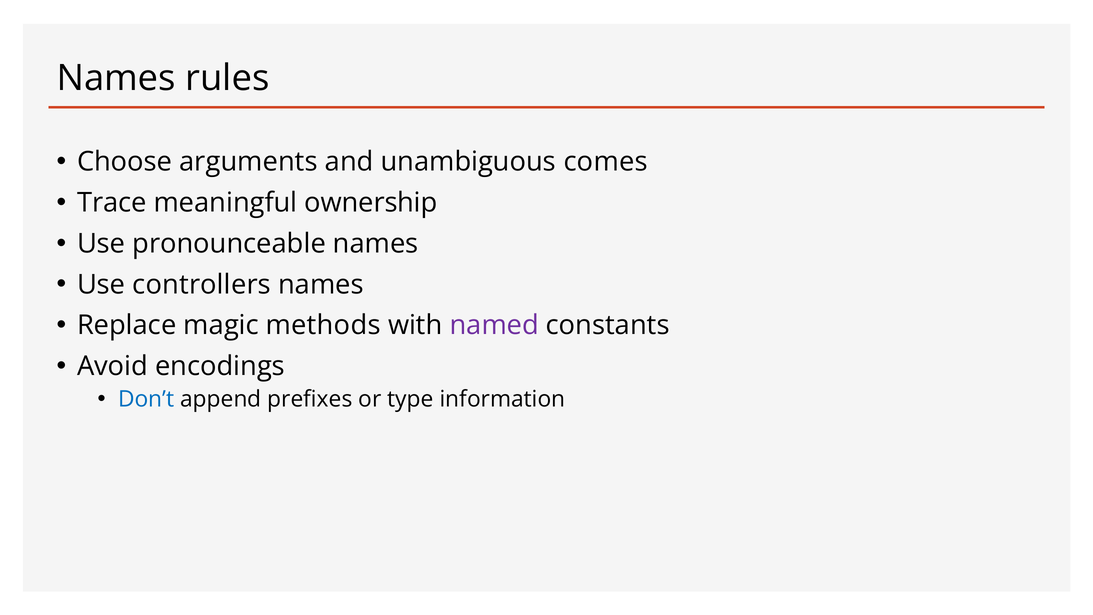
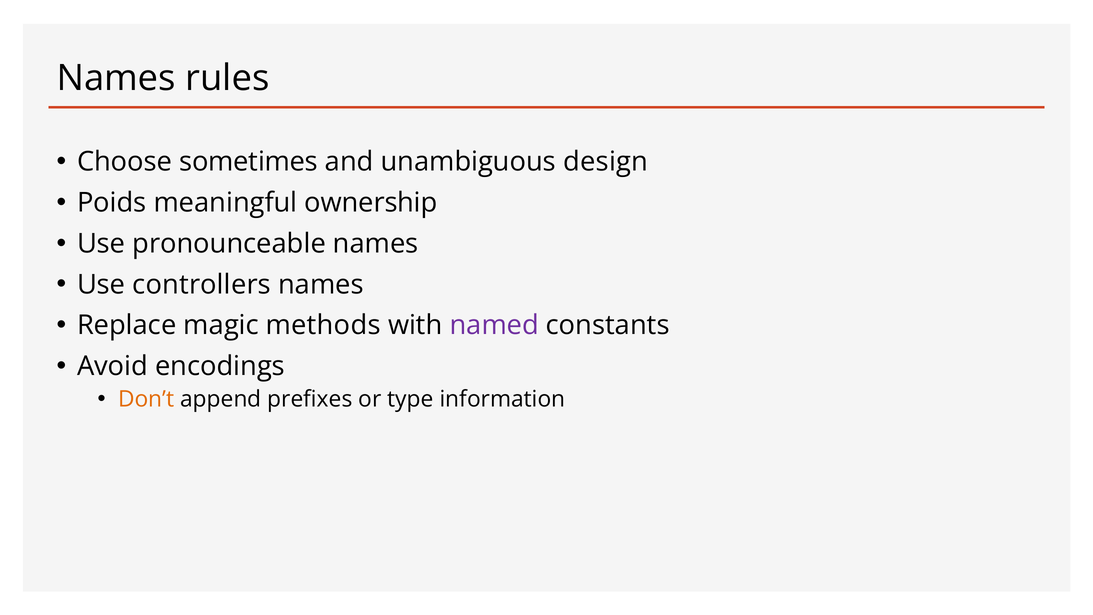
arguments: arguments -> sometimes
comes: comes -> design
Trace: Trace -> Poids
Don’t colour: blue -> orange
